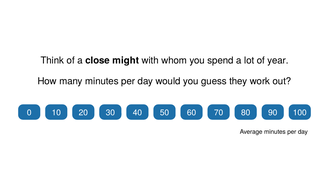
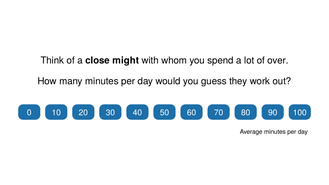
year: year -> over
